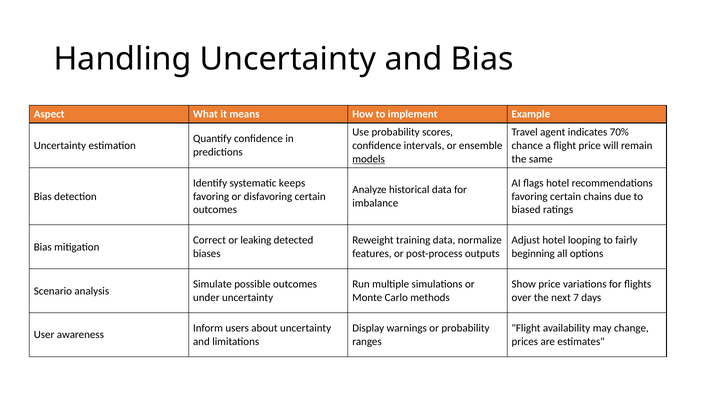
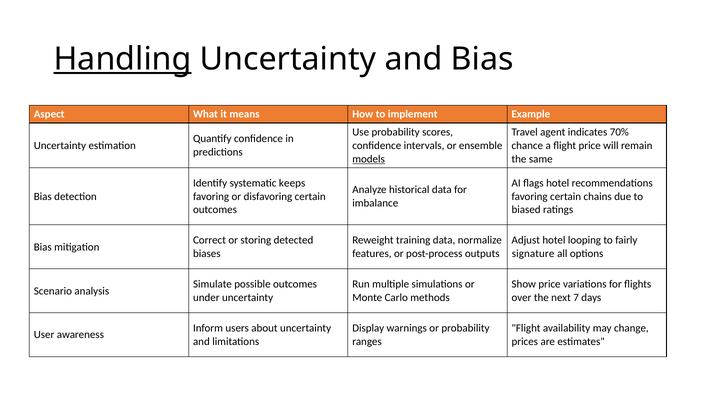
Handling underline: none -> present
leaking: leaking -> storing
beginning: beginning -> signature
